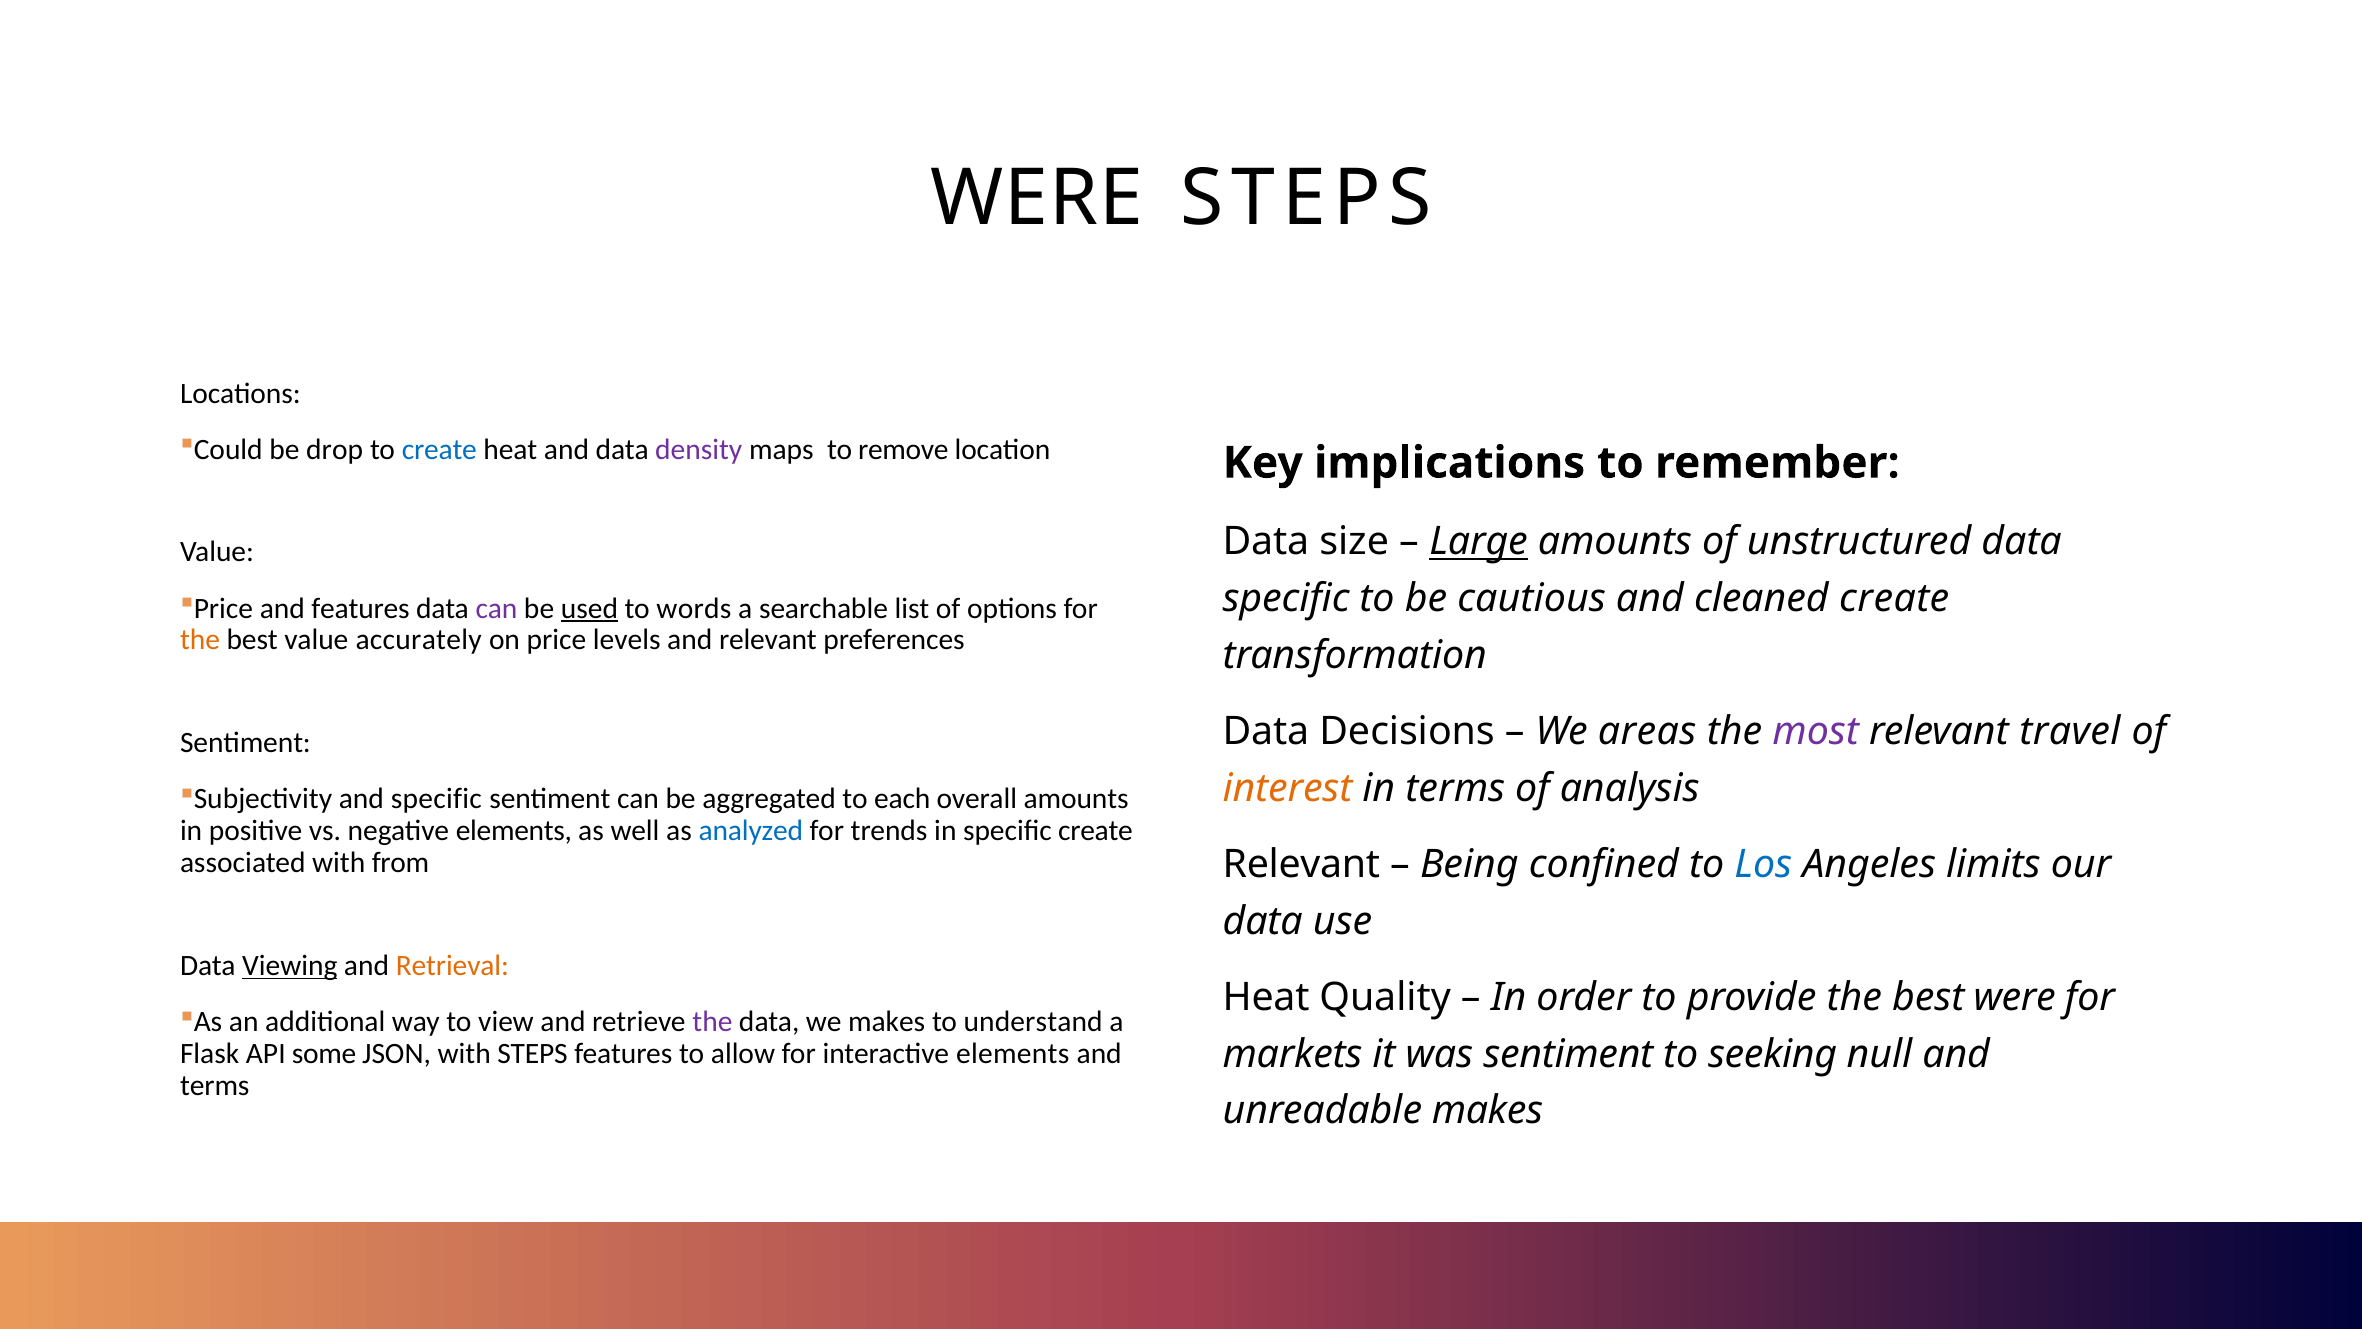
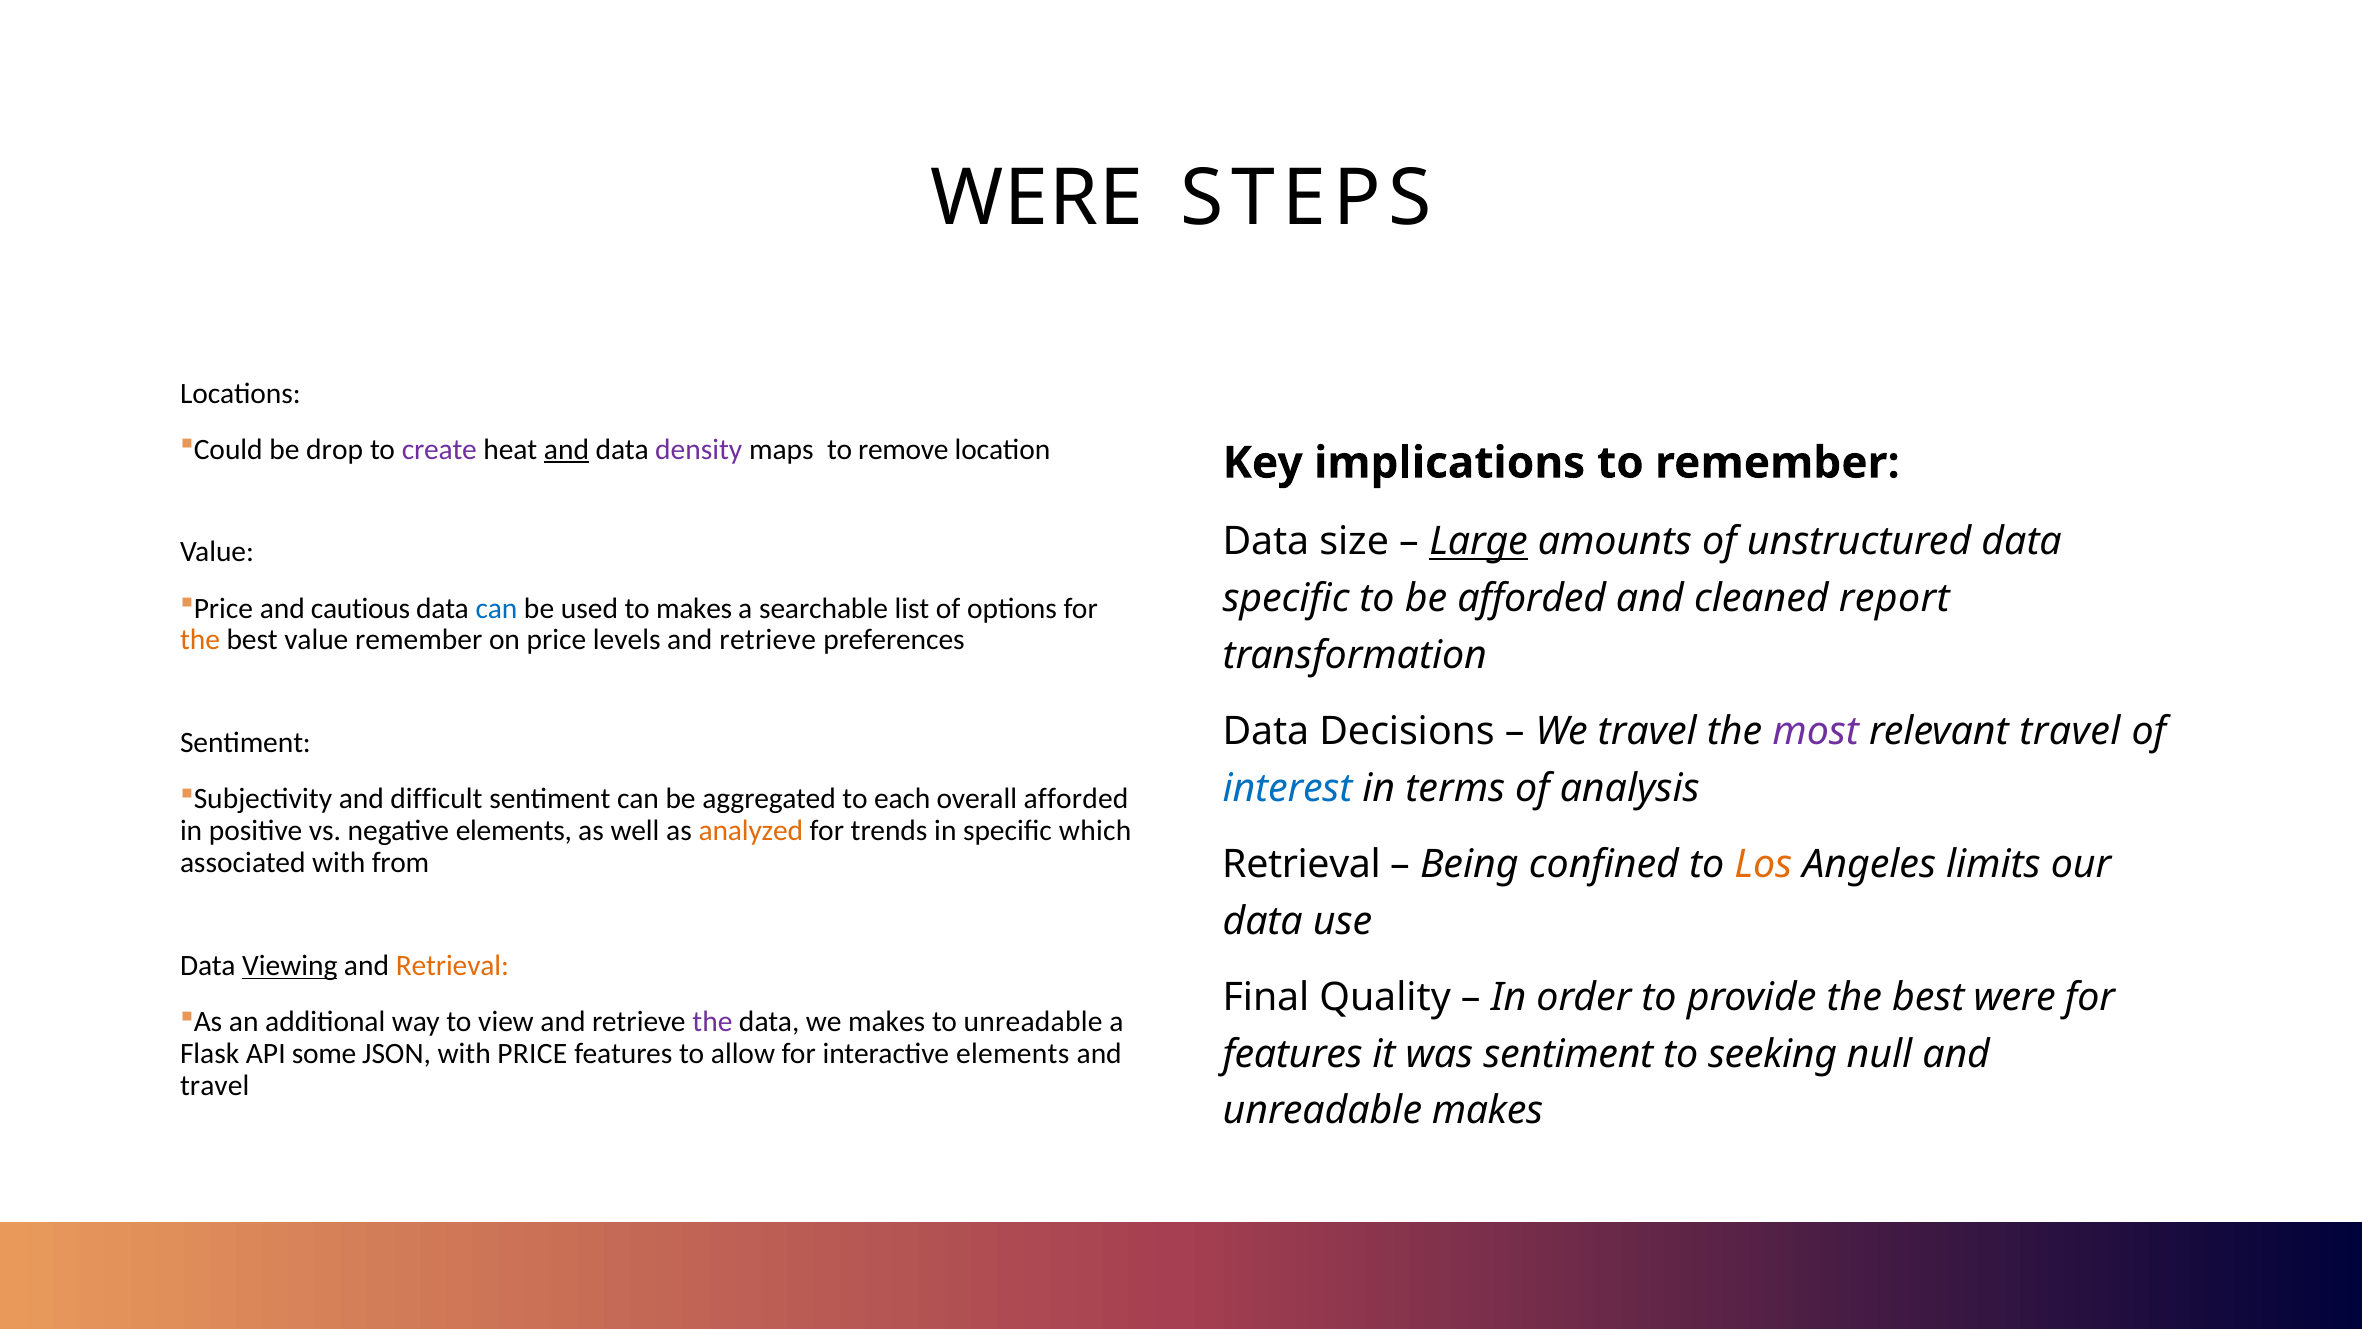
create at (439, 449) colour: blue -> purple
and at (566, 449) underline: none -> present
be cautious: cautious -> afforded
cleaned create: create -> report
and features: features -> cautious
can at (497, 608) colour: purple -> blue
used underline: present -> none
to words: words -> makes
value accurately: accurately -> remember
relevant at (768, 640): relevant -> retrieve
We areas: areas -> travel
interest colour: orange -> blue
and specific: specific -> difficult
overall amounts: amounts -> afforded
analyzed colour: blue -> orange
specific create: create -> which
Relevant at (1301, 864): Relevant -> Retrieval
Los colour: blue -> orange
Heat at (1266, 997): Heat -> Final
to understand: understand -> unreadable
with STEPS: STEPS -> PRICE
markets at (1293, 1054): markets -> features
terms at (215, 1085): terms -> travel
